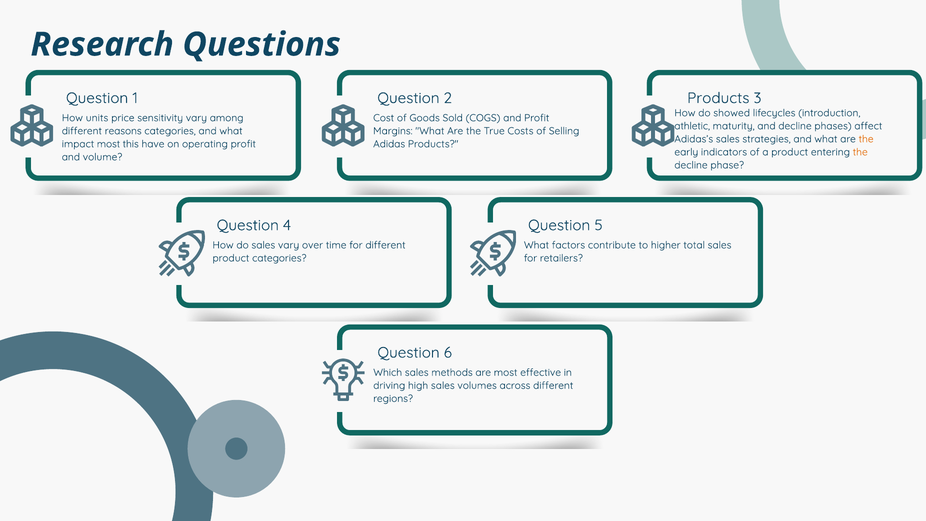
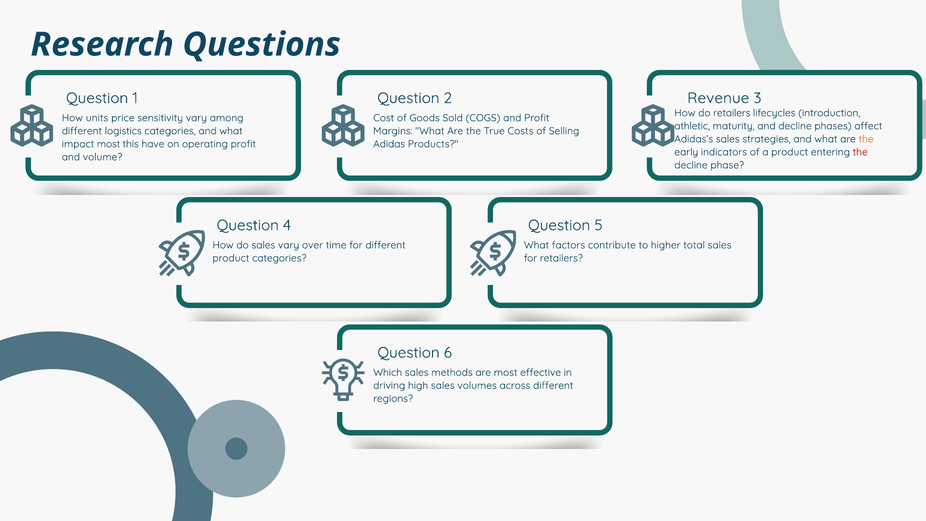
Products at (718, 98): Products -> Revenue
do showed: showed -> retailers
reasons: reasons -> logistics
the at (860, 152) colour: orange -> red
